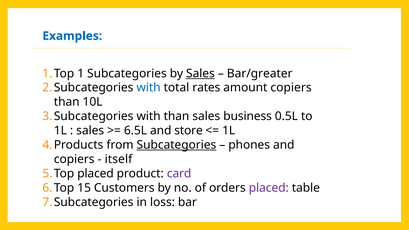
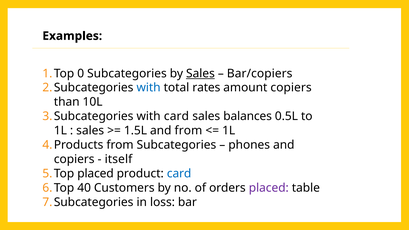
Examples colour: blue -> black
1: 1 -> 0
Bar/greater: Bar/greater -> Bar/copiers
with than: than -> card
business: business -> balances
6.5L: 6.5L -> 1.5L
and store: store -> from
Subcategories at (176, 145) underline: present -> none
card at (179, 174) colour: purple -> blue
15: 15 -> 40
